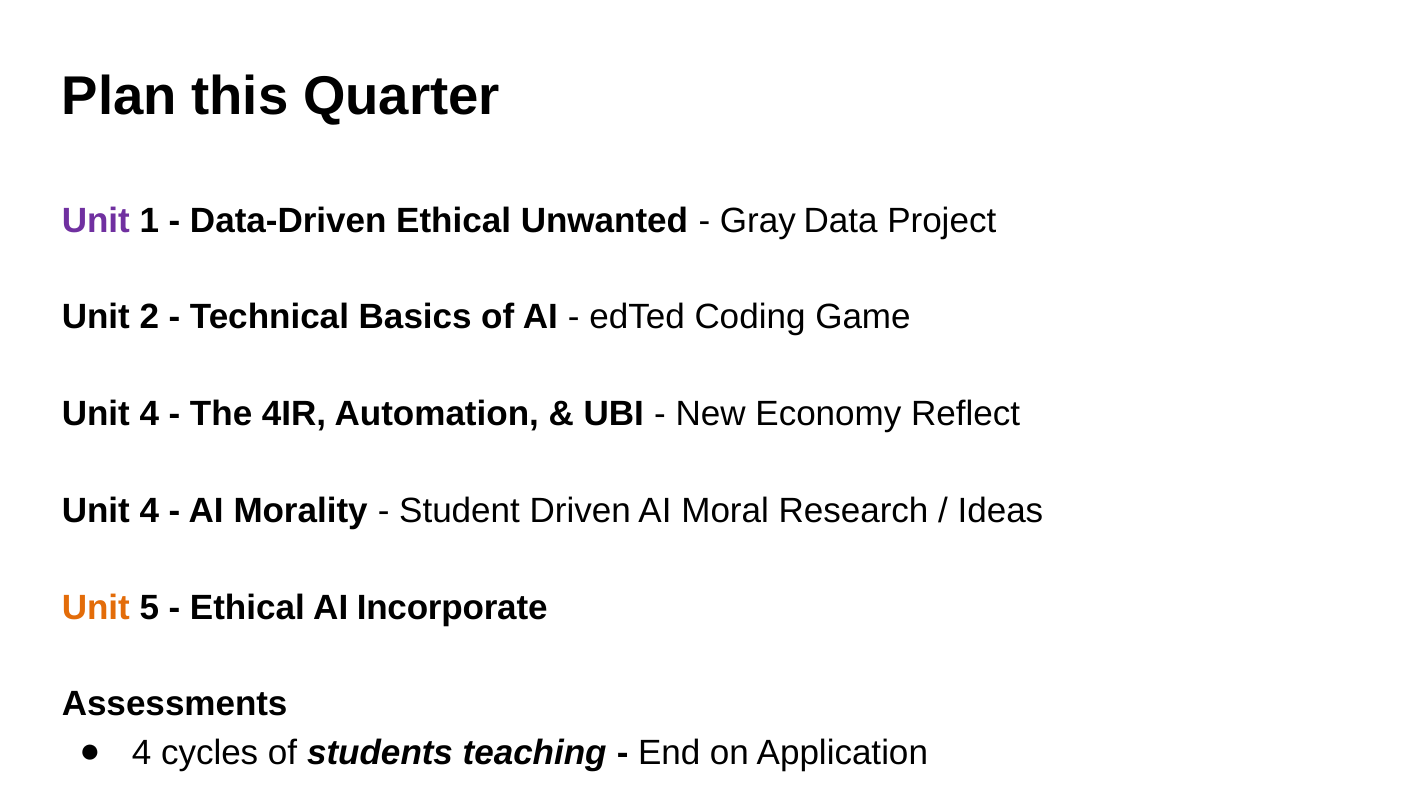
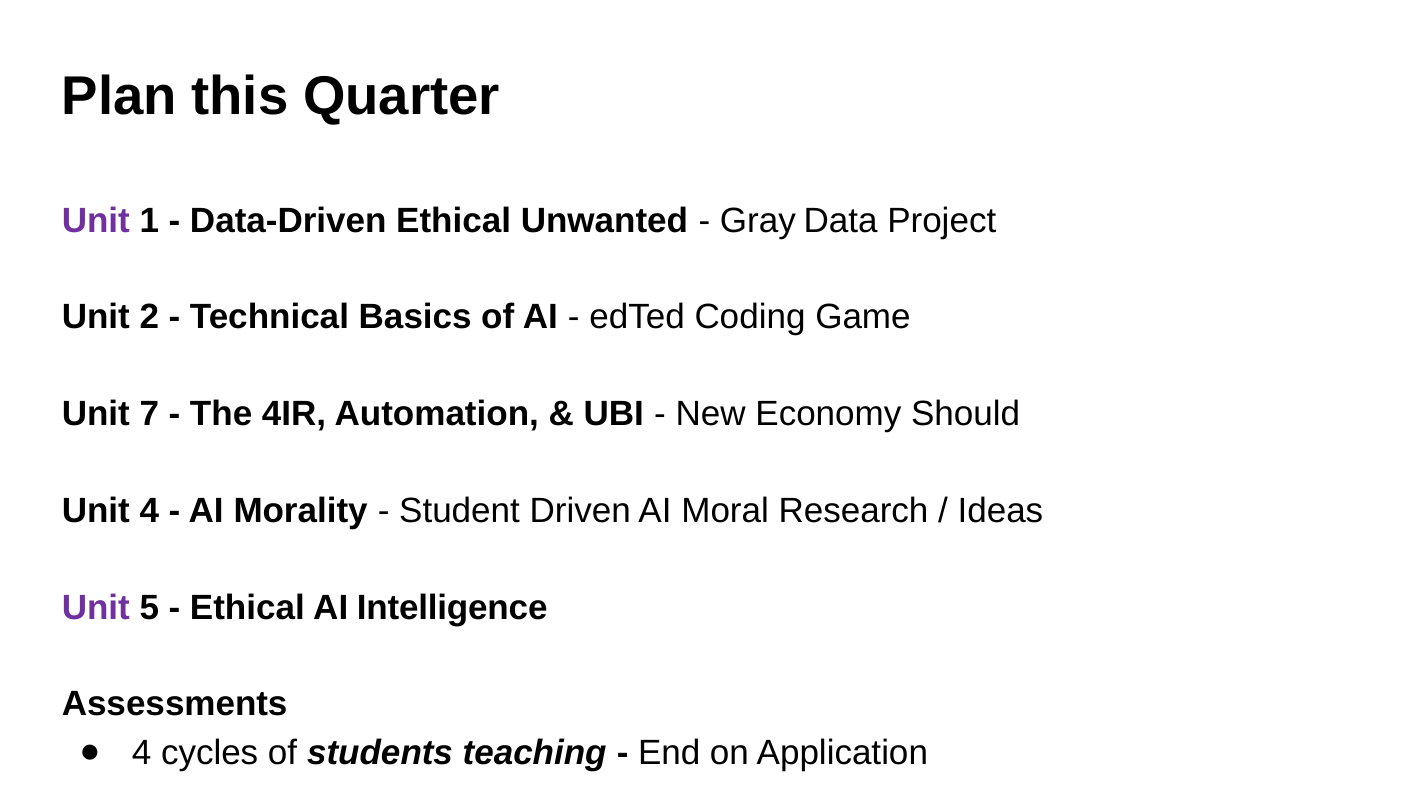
4 at (149, 414): 4 -> 7
Reflect: Reflect -> Should
Unit at (96, 607) colour: orange -> purple
Incorporate: Incorporate -> Intelligence
